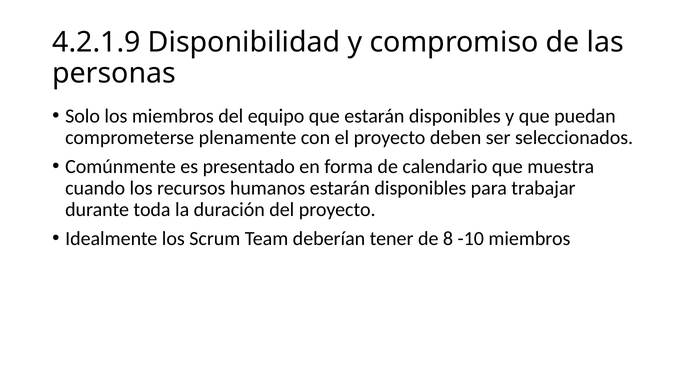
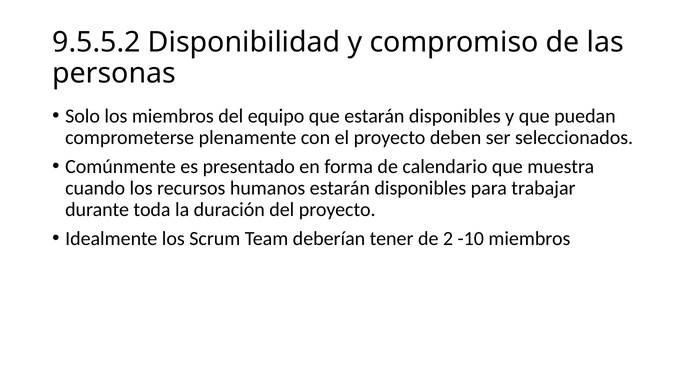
4.2.1.9: 4.2.1.9 -> 9.5.5.2
8: 8 -> 2
